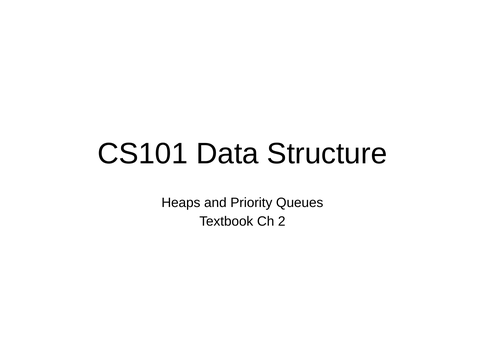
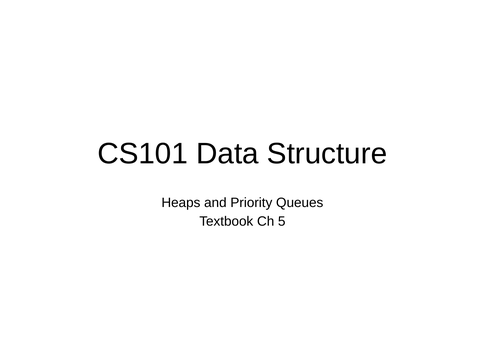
2: 2 -> 5
